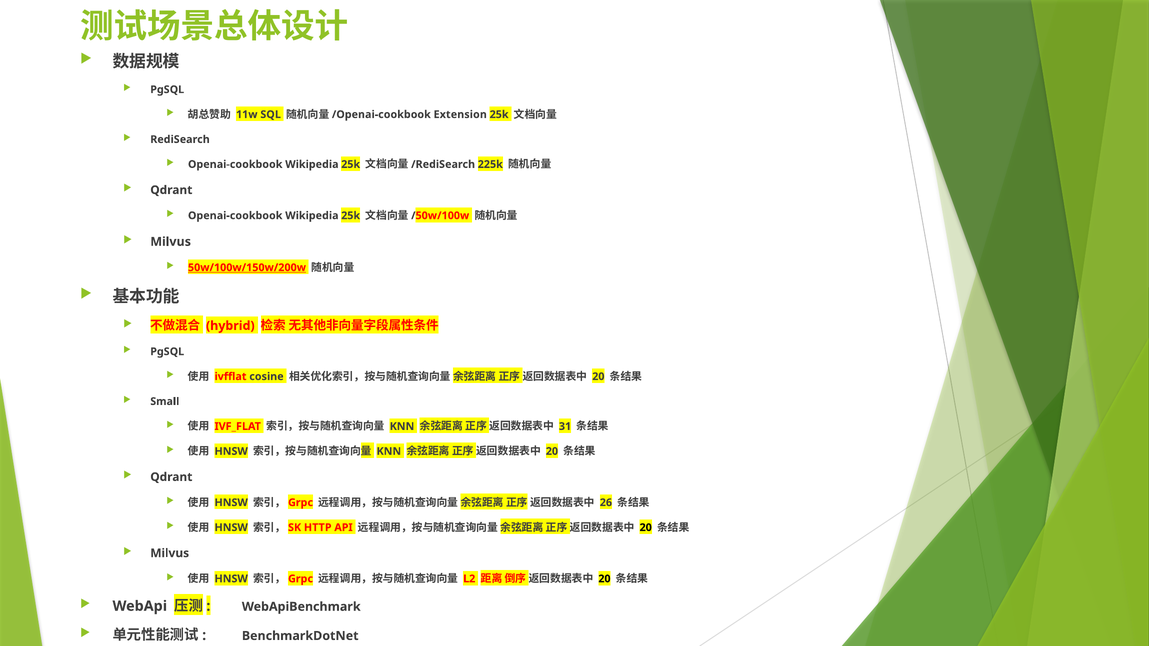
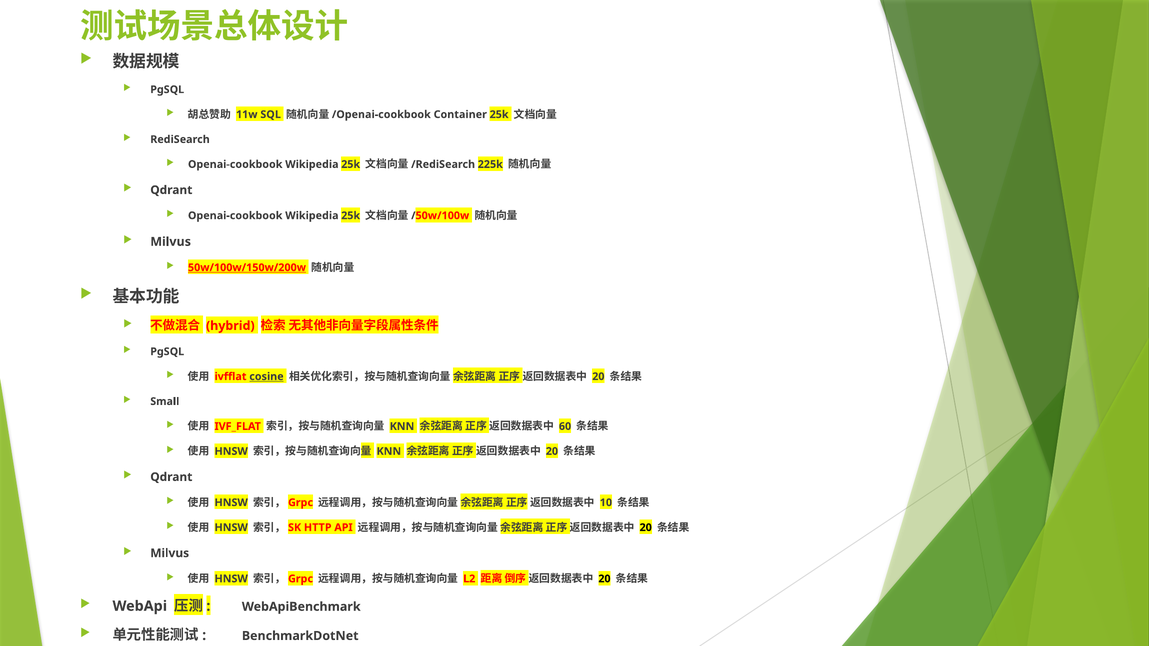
Extension: Extension -> Container
cosine underline: none -> present
31: 31 -> 60
26: 26 -> 10
